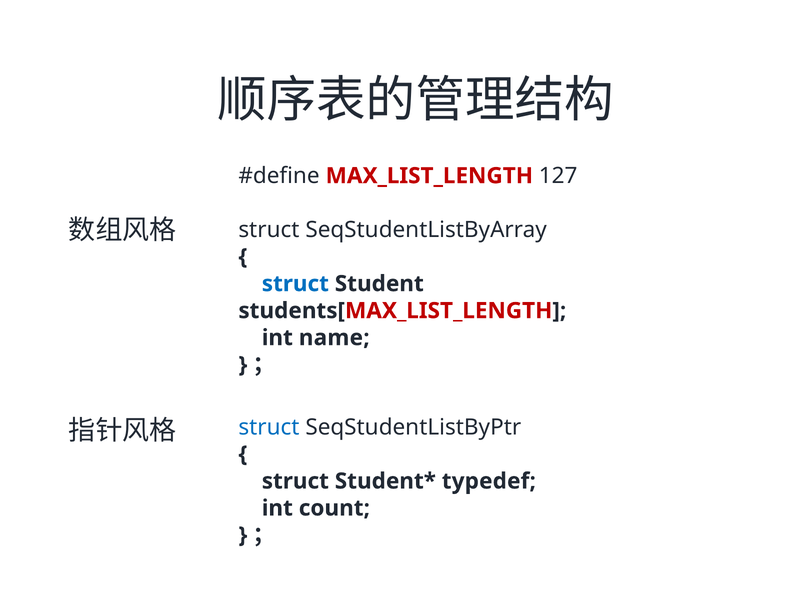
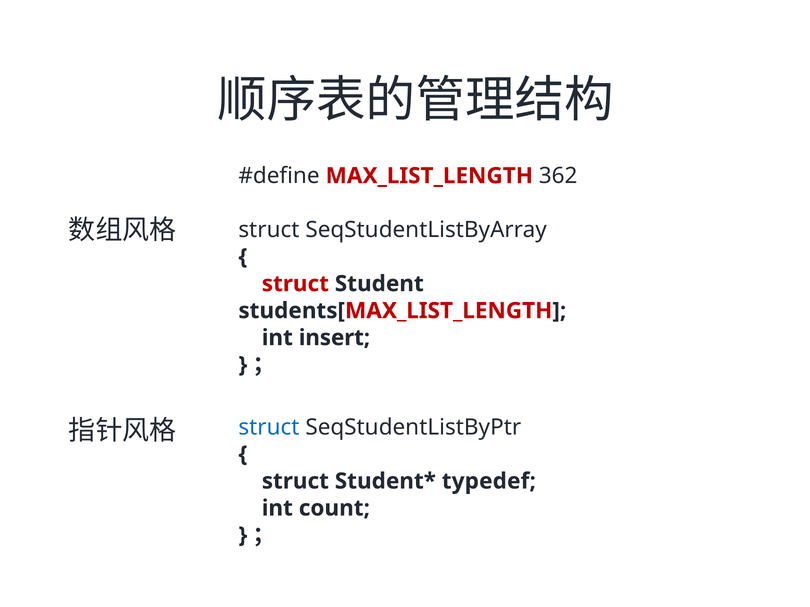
127: 127 -> 362
struct at (295, 284) colour: blue -> red
name: name -> insert
